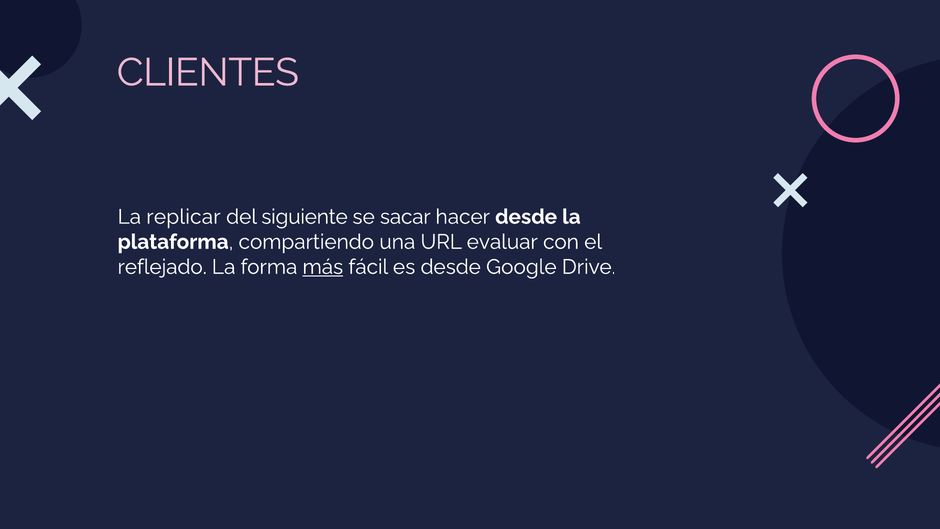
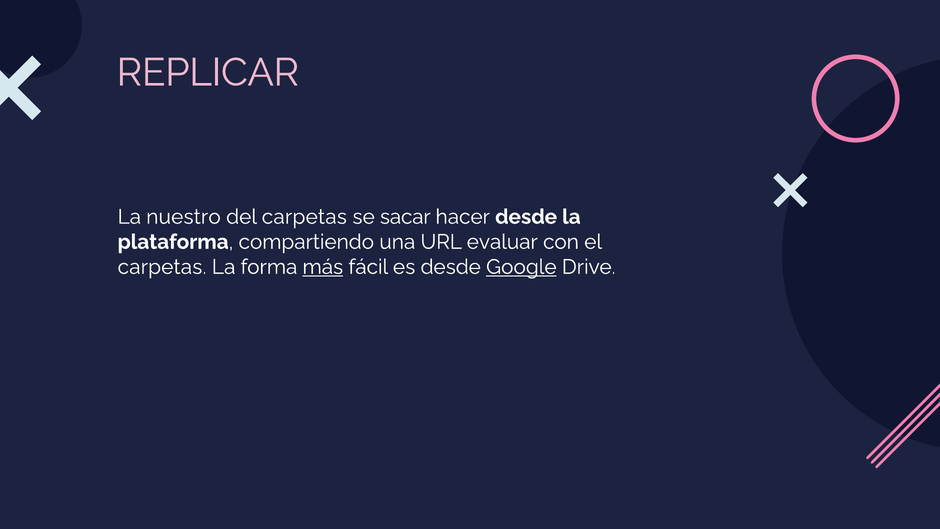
CLIENTES: CLIENTES -> REPLICAR
replicar: replicar -> nuestro
del siguiente: siguiente -> carpetas
reflejado at (162, 267): reflejado -> carpetas
Google underline: none -> present
